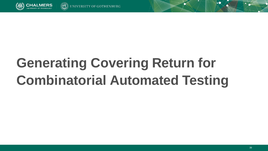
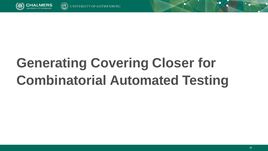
Return: Return -> Closer
